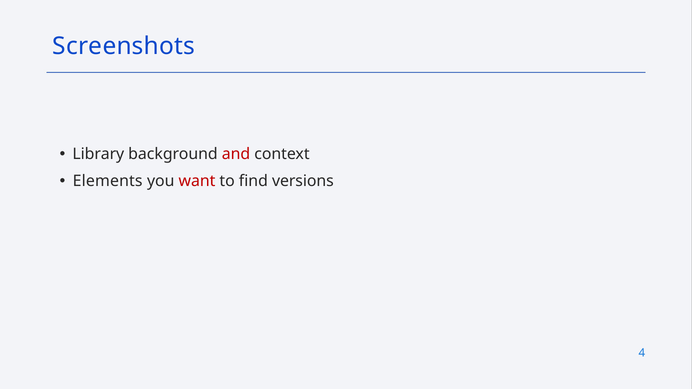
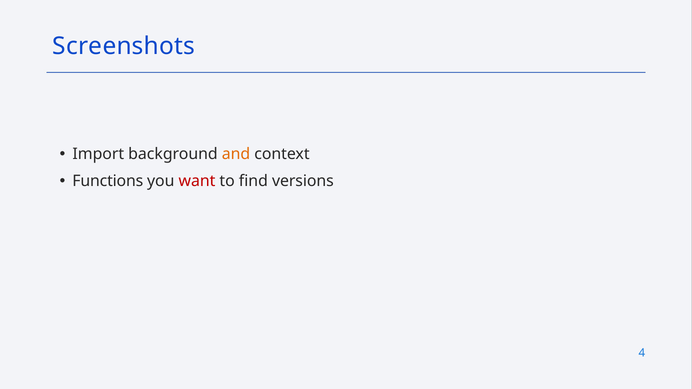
Library: Library -> Import
and colour: red -> orange
Elements: Elements -> Functions
